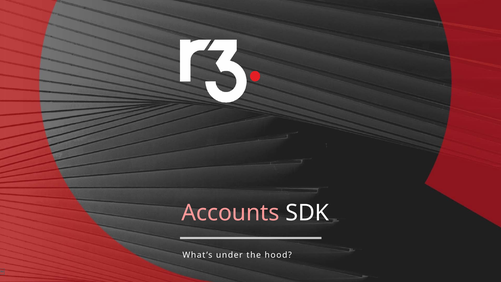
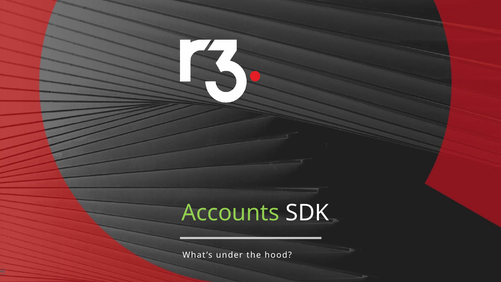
Accounts colour: pink -> light green
